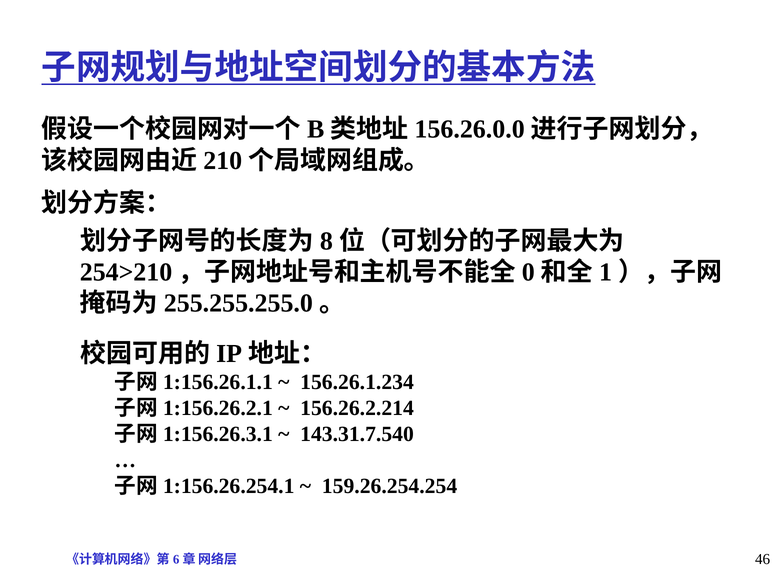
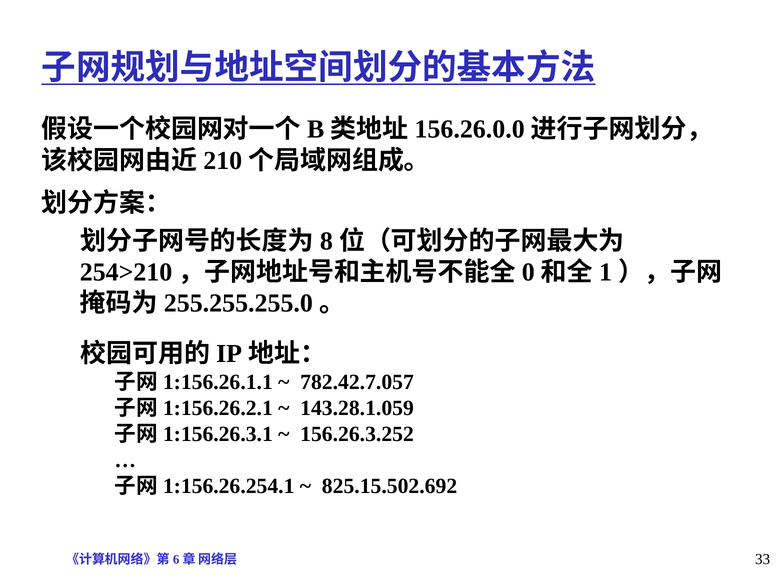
156.26.1.234: 156.26.1.234 -> 782.42.7.057
156.26.2.214: 156.26.2.214 -> 143.28.1.059
143.31.7.540: 143.31.7.540 -> 156.26.3.252
159.26.254.254: 159.26.254.254 -> 825.15.502.692
46: 46 -> 33
